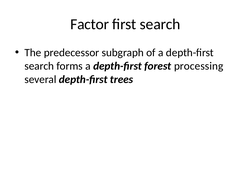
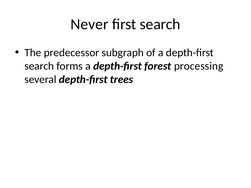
Factor: Factor -> Never
